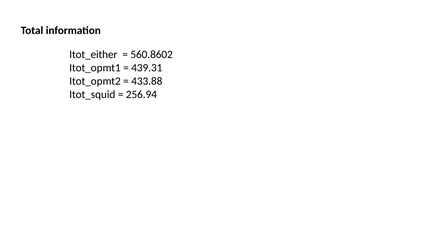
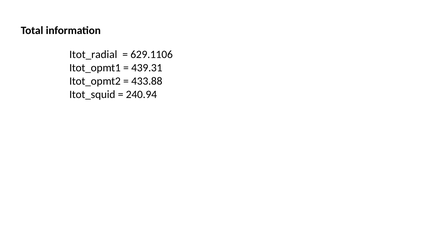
Itot_either: Itot_either -> Itot_radial
560.8602: 560.8602 -> 629.1106
256.94: 256.94 -> 240.94
